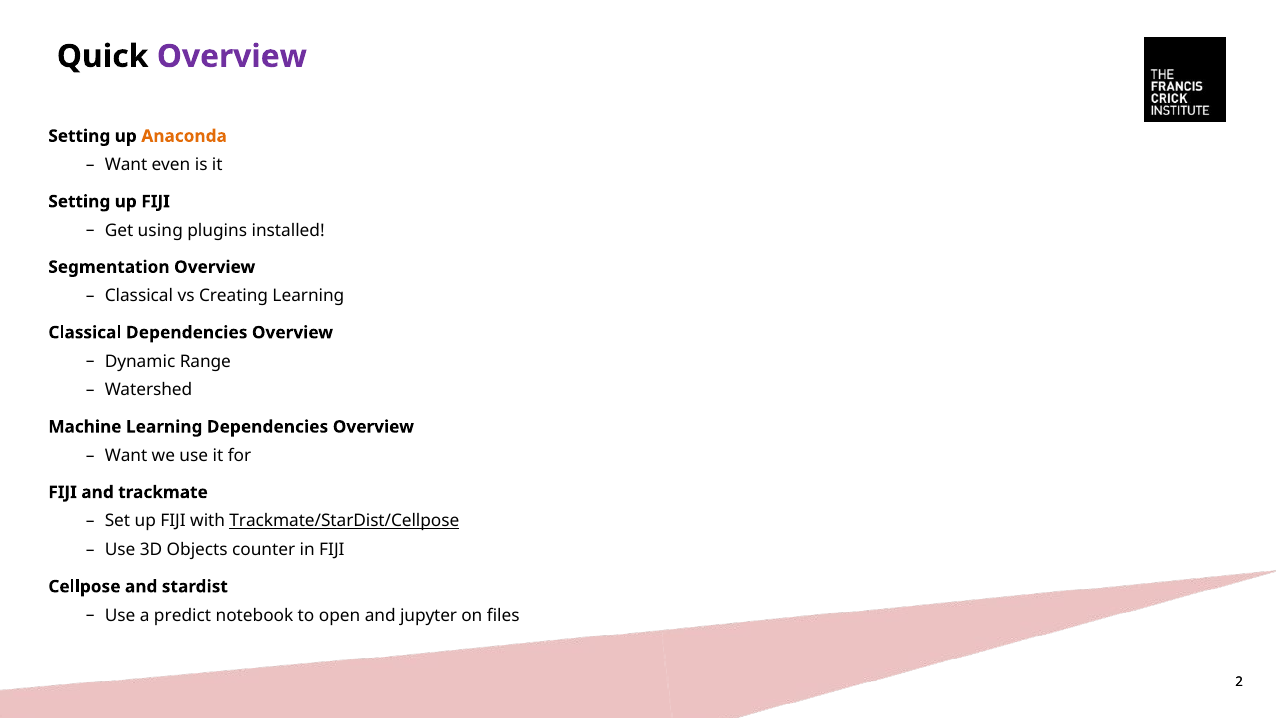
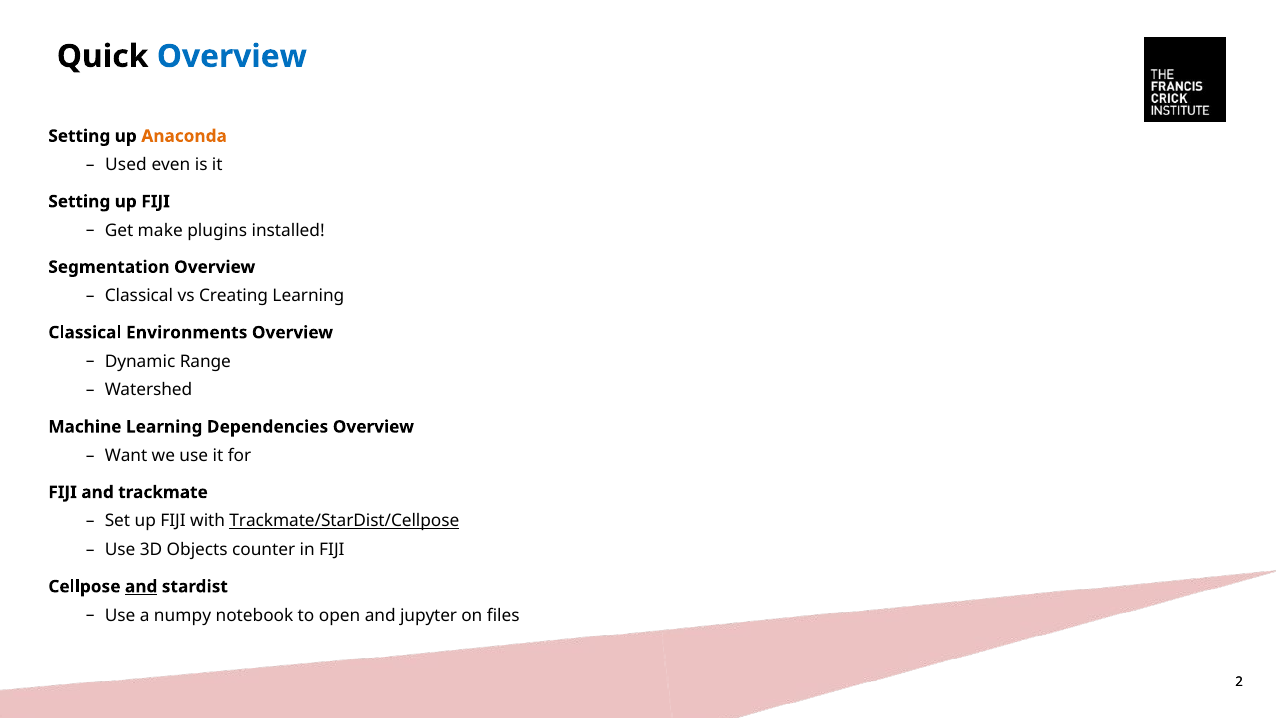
Overview at (232, 56) colour: purple -> blue
Want at (126, 165): Want -> Used
using: using -> make
Classical Dependencies: Dependencies -> Environments
and at (141, 586) underline: none -> present
predict: predict -> numpy
